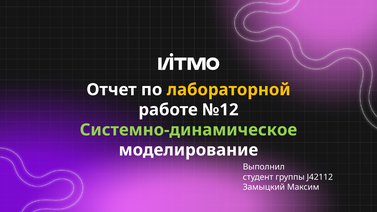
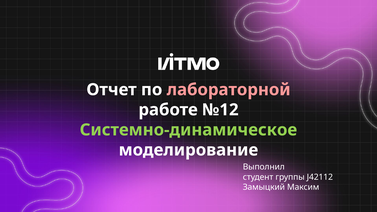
лабораторной colour: yellow -> pink
